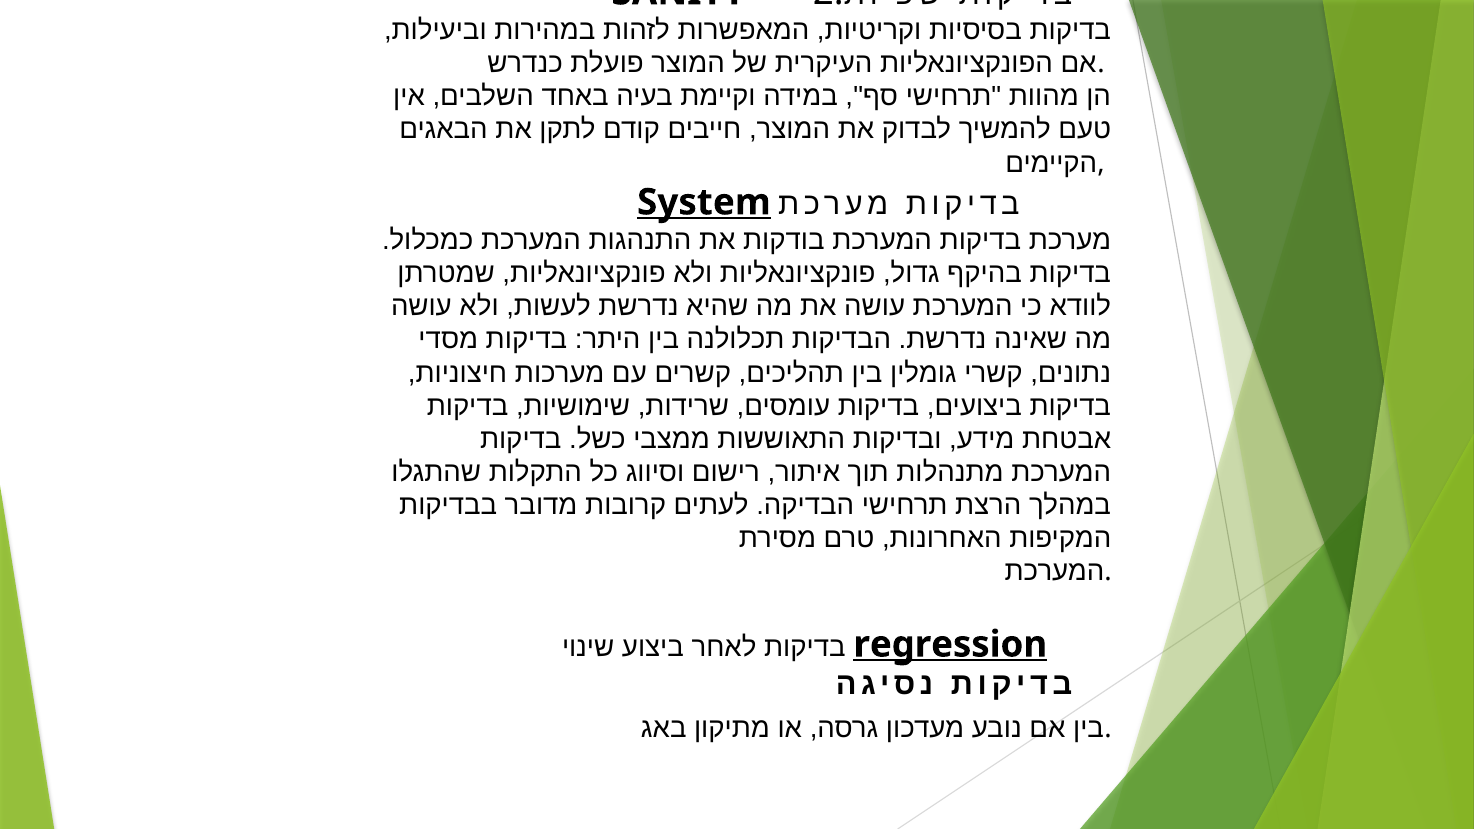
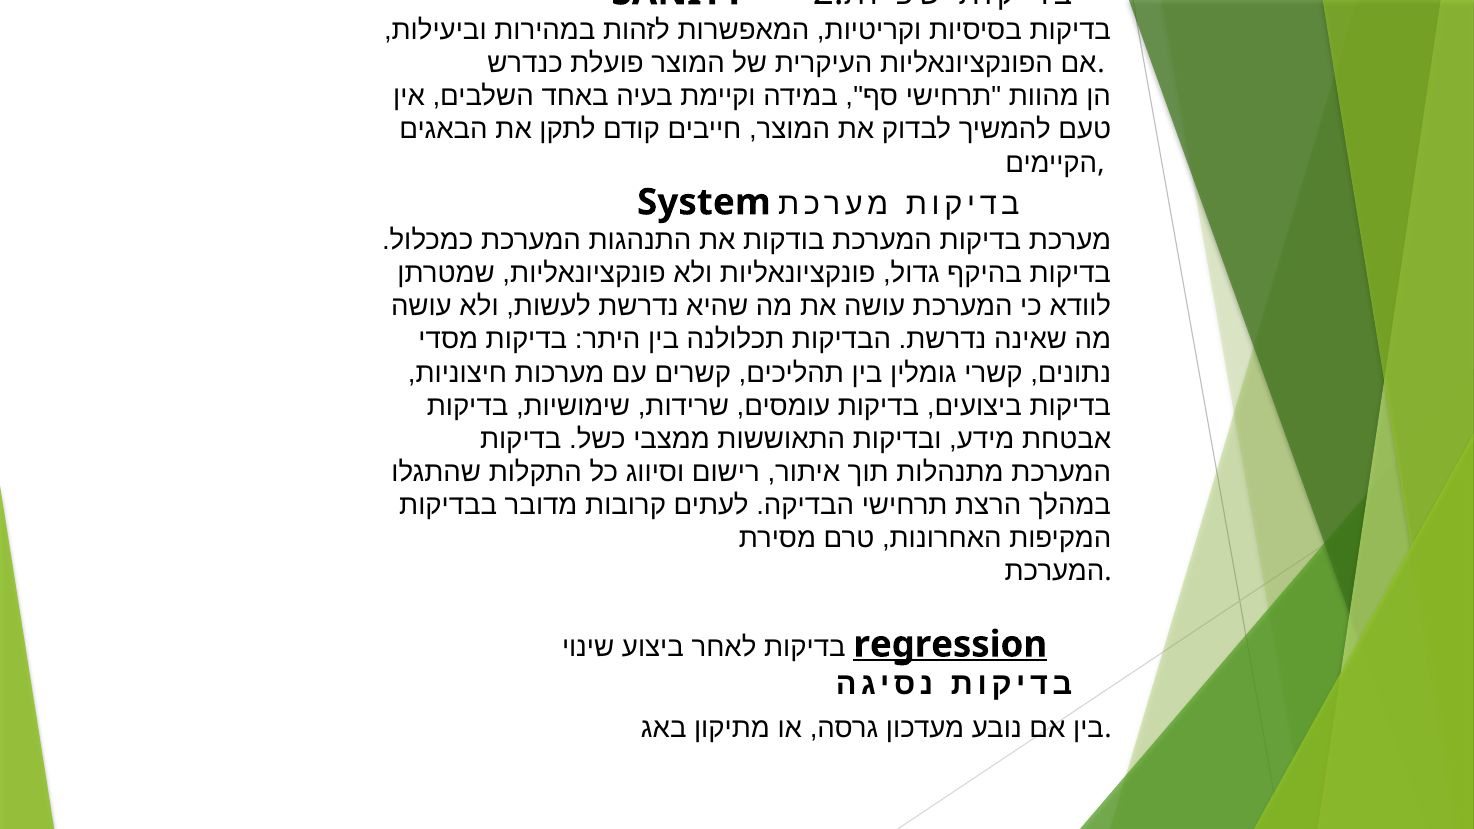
System underline: present -> none
